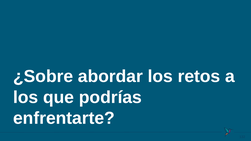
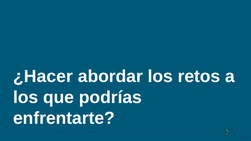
¿Sobre: ¿Sobre -> ¿Hacer
